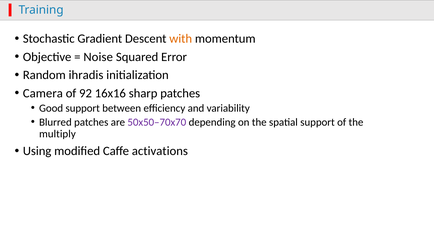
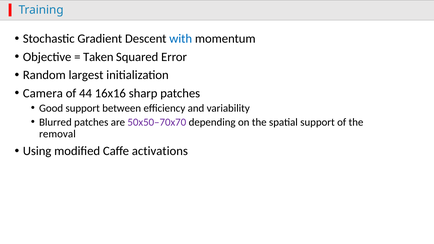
with colour: orange -> blue
Noise: Noise -> Taken
ihradis: ihradis -> largest
92: 92 -> 44
multiply: multiply -> removal
